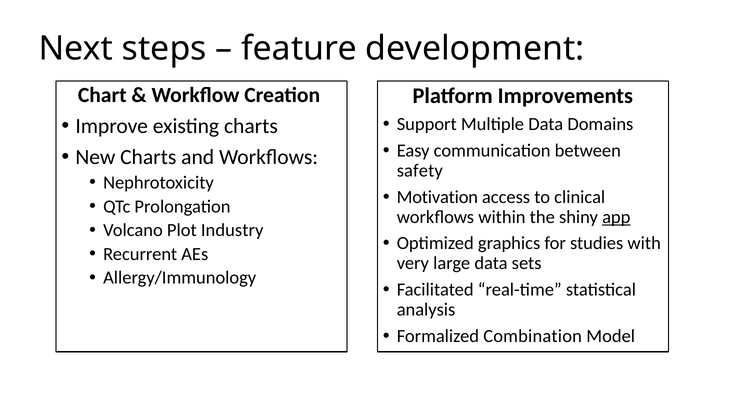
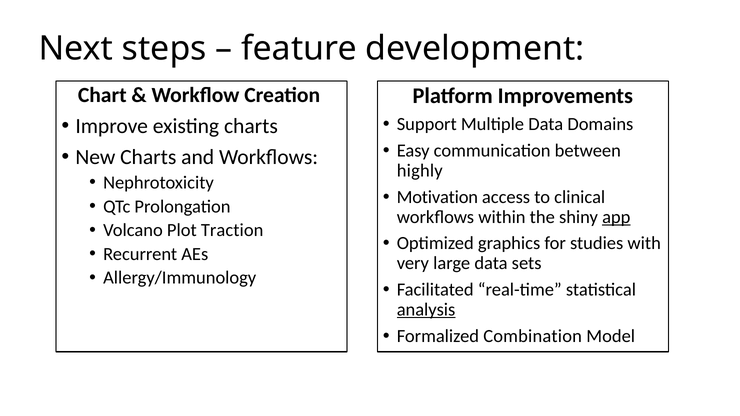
safety: safety -> highly
Industry: Industry -> Traction
analysis underline: none -> present
